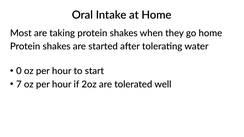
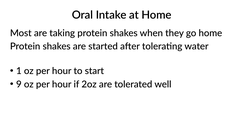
0: 0 -> 1
7: 7 -> 9
